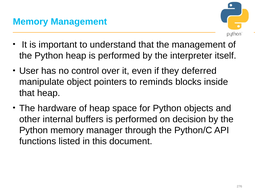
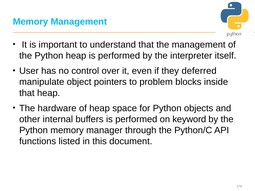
reminds: reminds -> problem
decision: decision -> keyword
